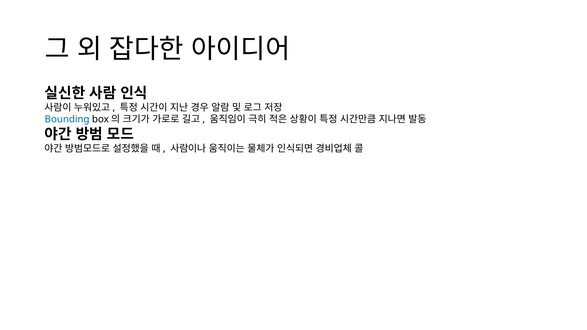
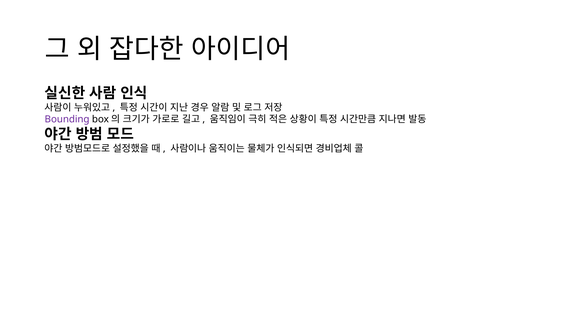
Bounding colour: blue -> purple
